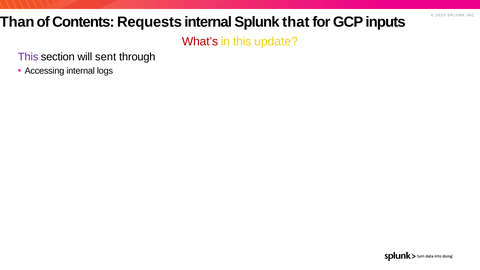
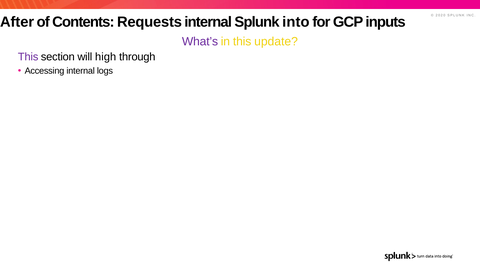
Than: Than -> After
that: that -> into
What’s colour: red -> purple
sent: sent -> high
